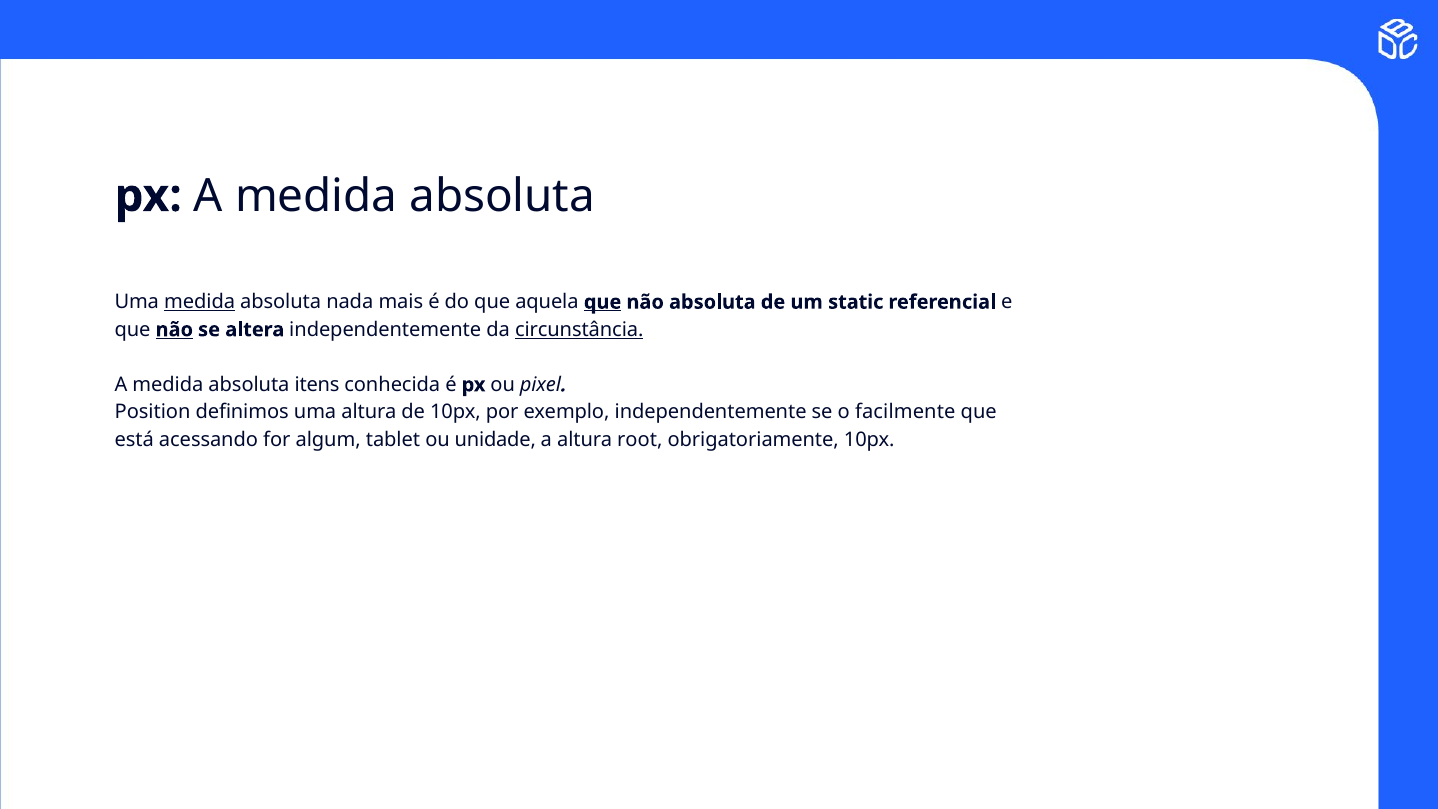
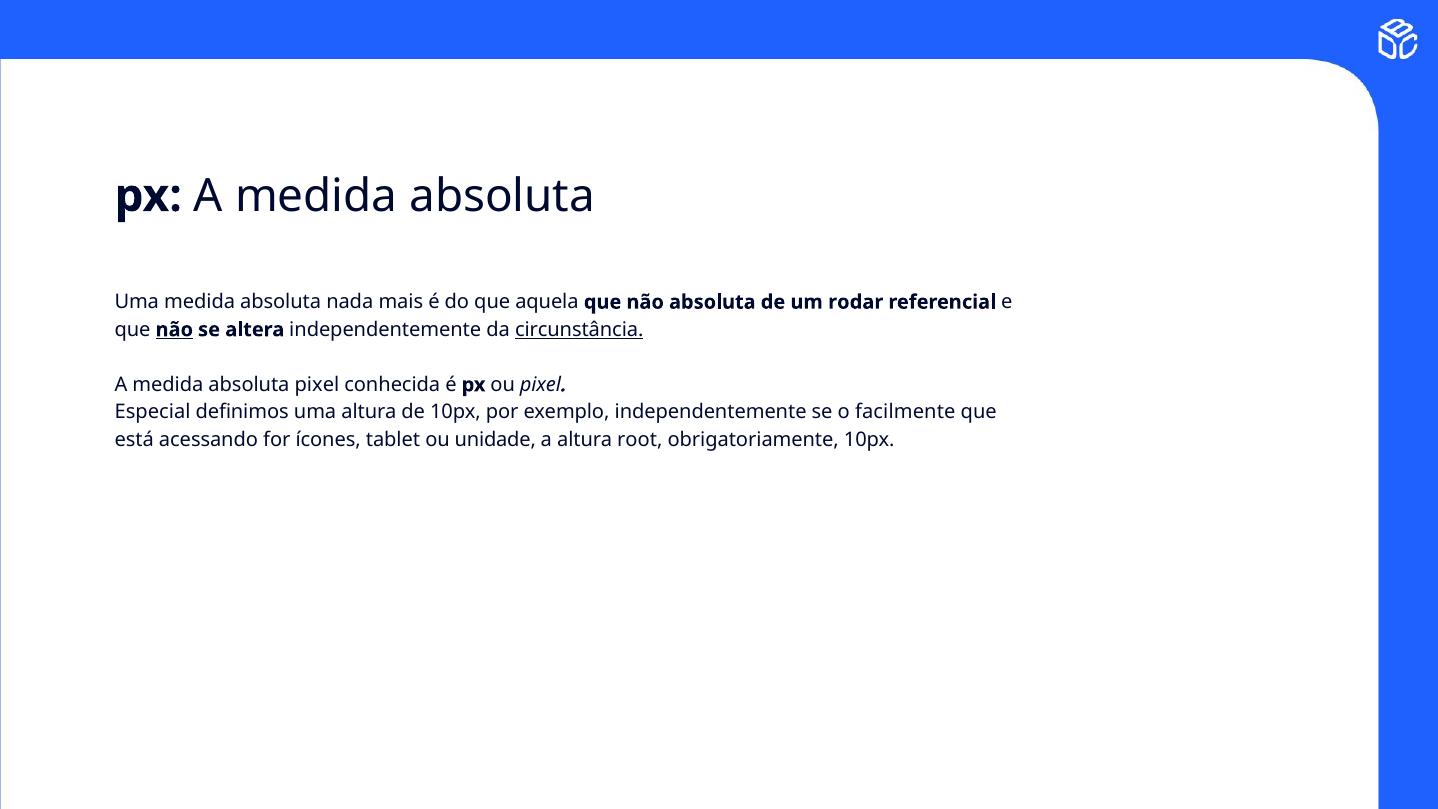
medida at (200, 302) underline: present -> none
que at (603, 302) underline: present -> none
static: static -> rodar
absoluta itens: itens -> pixel
Position: Position -> Especial
algum: algum -> ícones
